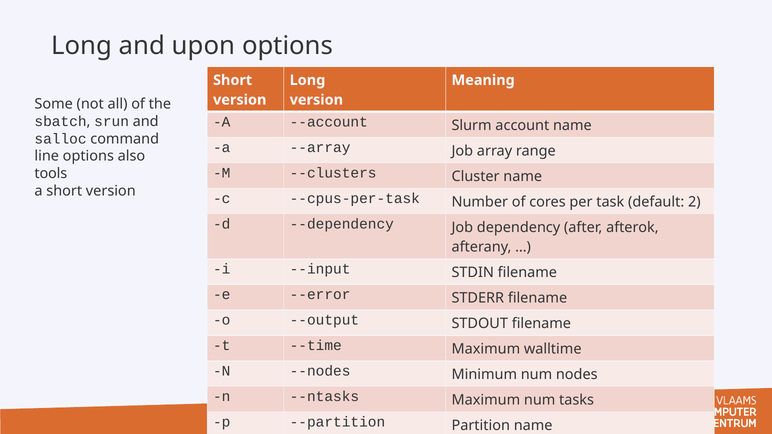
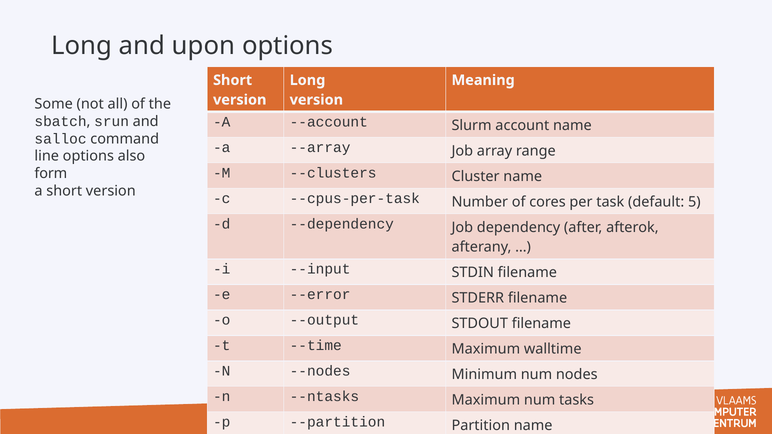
tools: tools -> form
2: 2 -> 5
